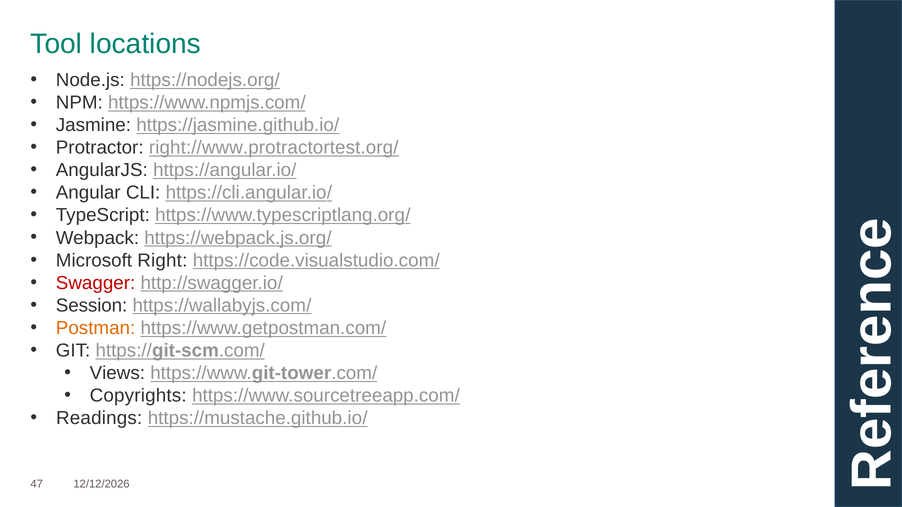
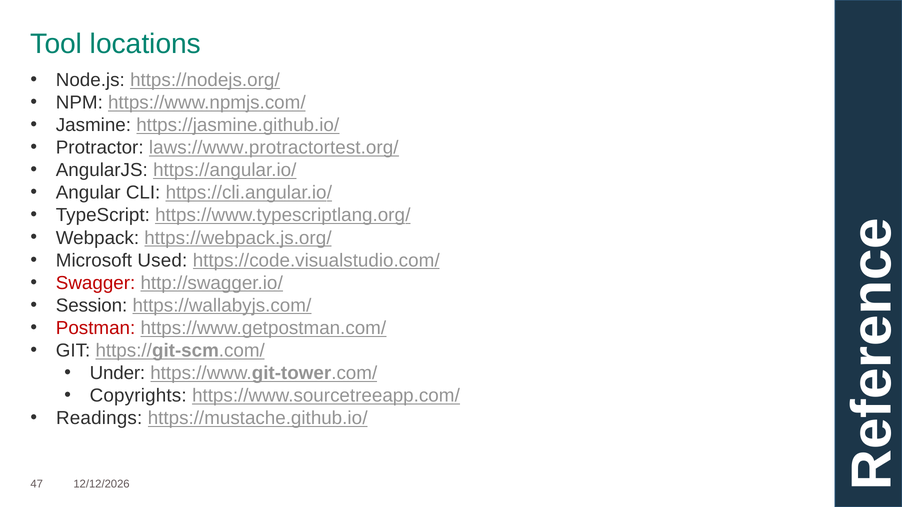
right://www.protractortest.org/: right://www.protractortest.org/ -> laws://www.protractortest.org/
Right: Right -> Used
Postman colour: orange -> red
Views: Views -> Under
